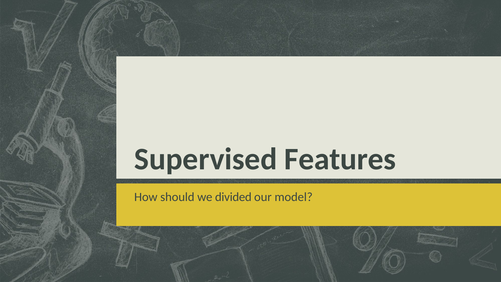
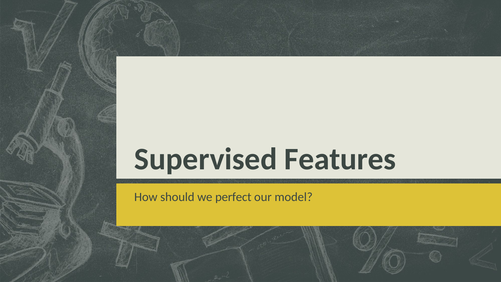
divided: divided -> perfect
